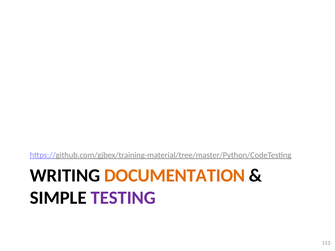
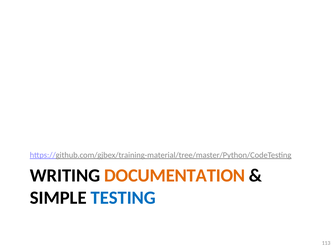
TESTING colour: purple -> blue
